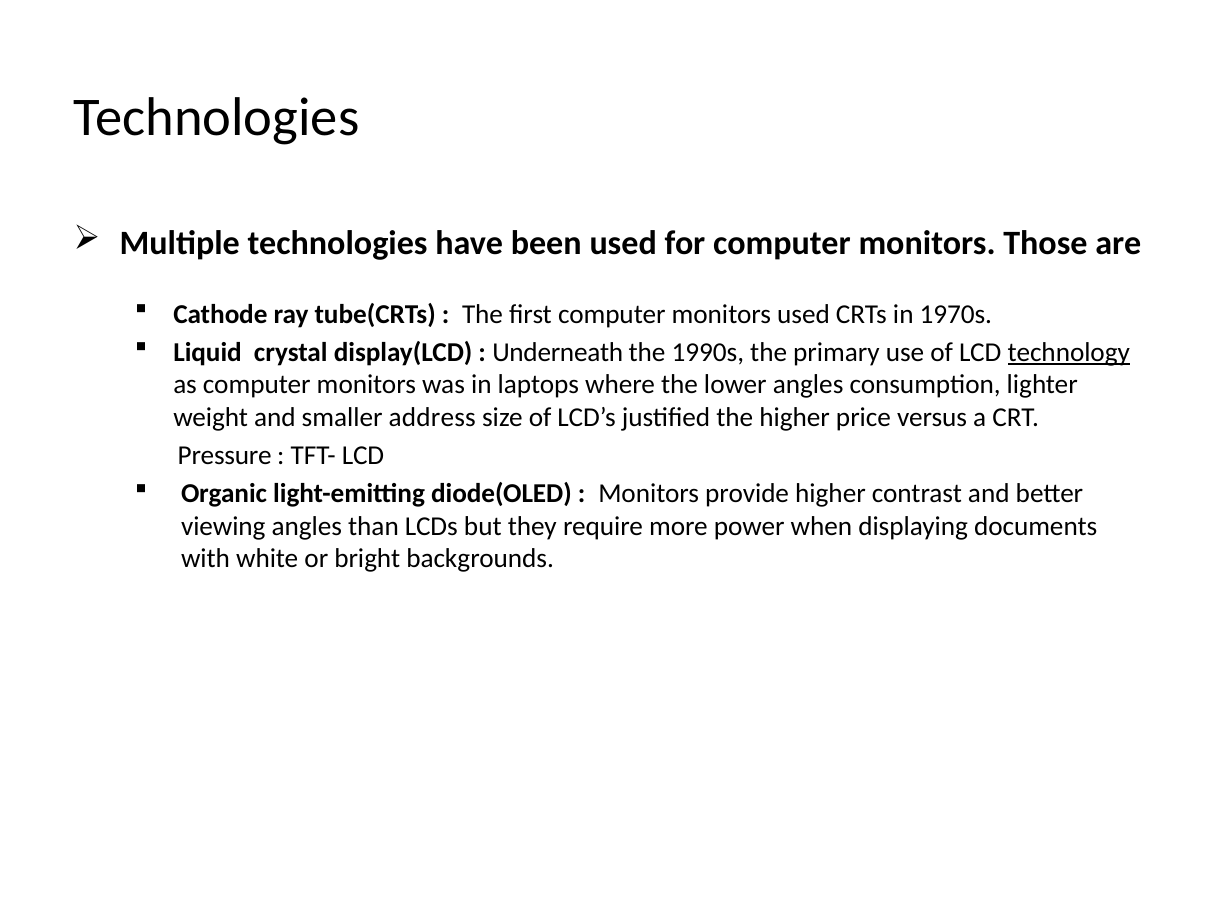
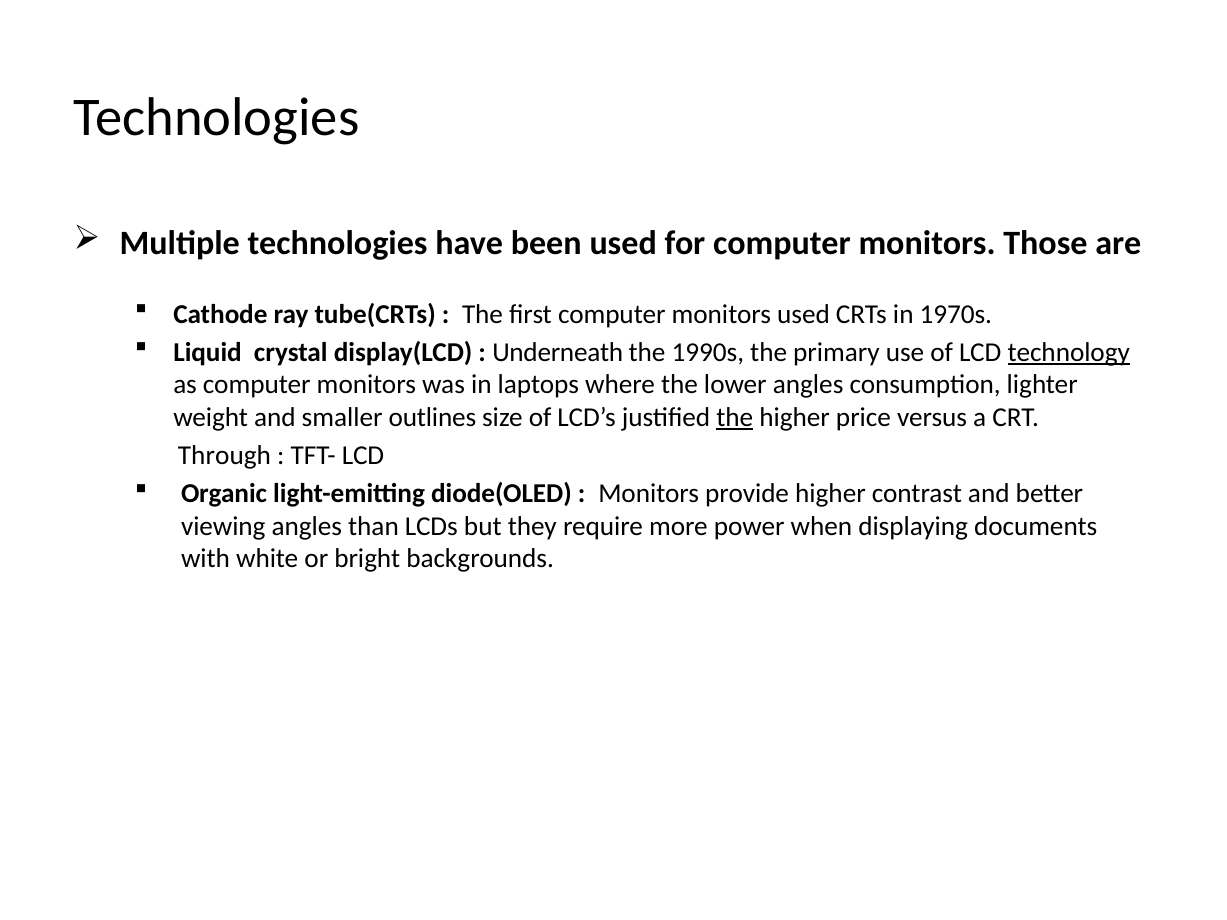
address: address -> outlines
the at (735, 418) underline: none -> present
Pressure: Pressure -> Through
